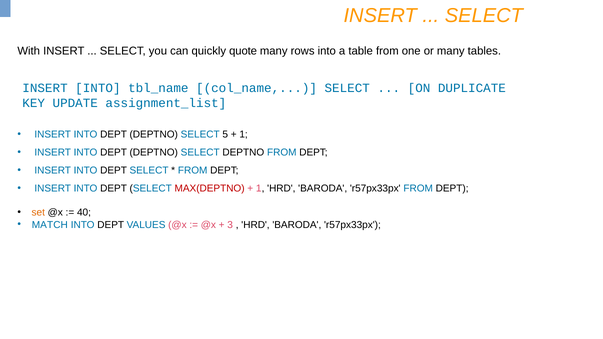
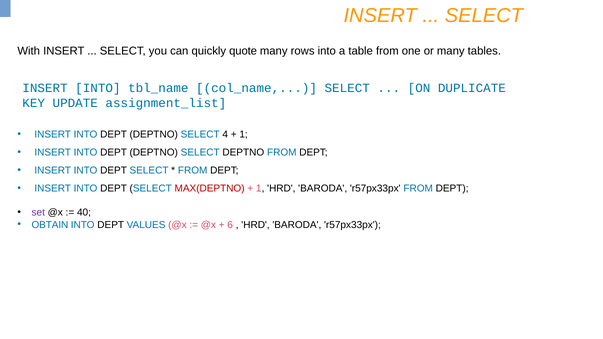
5: 5 -> 4
set colour: orange -> purple
MATCH: MATCH -> OBTAIN
3: 3 -> 6
